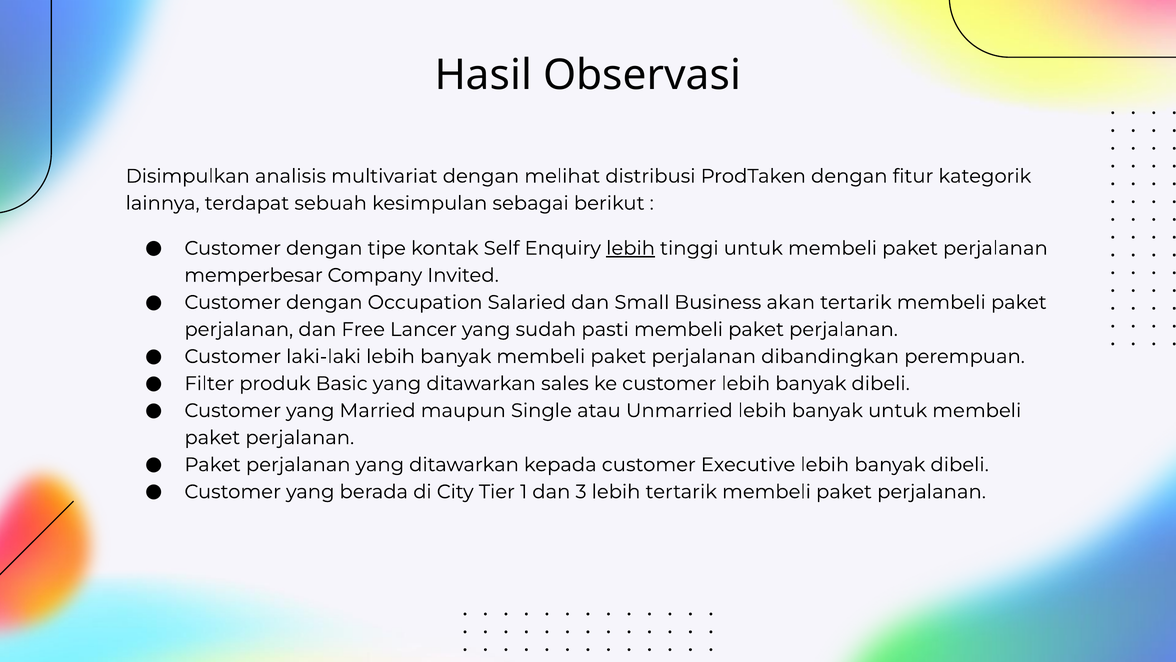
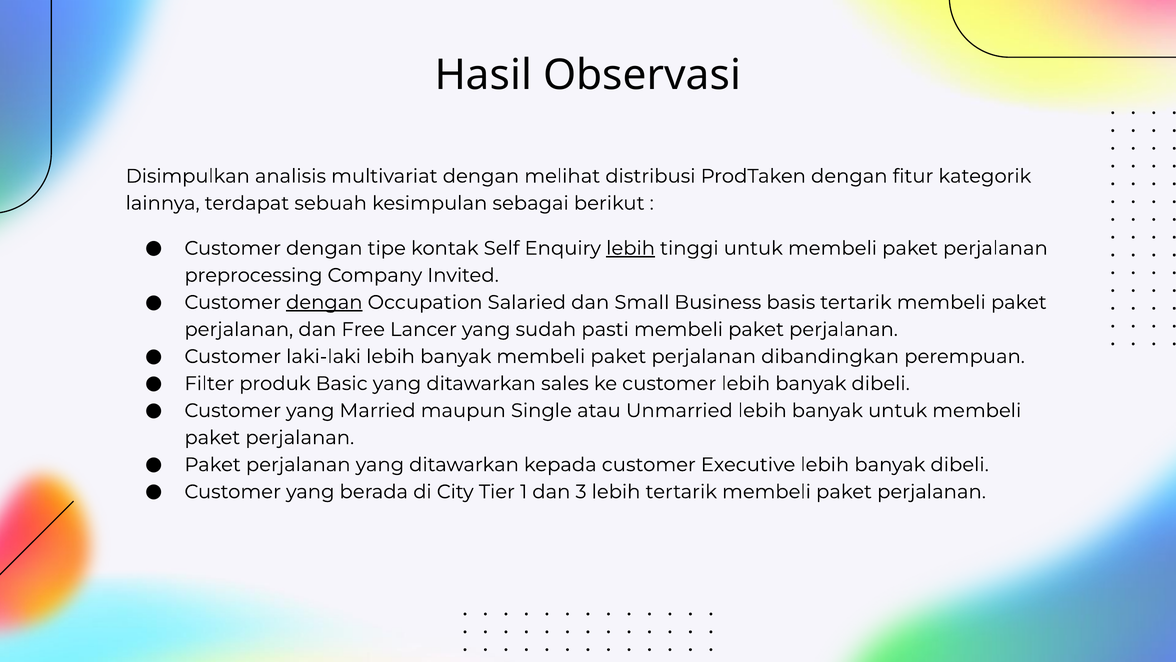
memperbesar: memperbesar -> preprocessing
dengan at (324, 302) underline: none -> present
akan: akan -> basis
